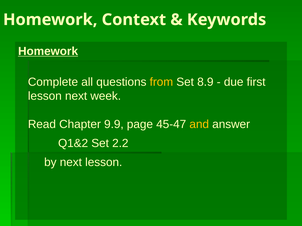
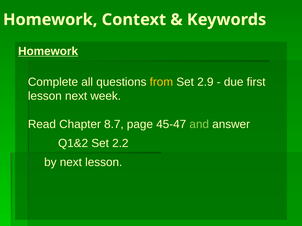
8.9: 8.9 -> 2.9
9.9: 9.9 -> 8.7
and colour: yellow -> light green
